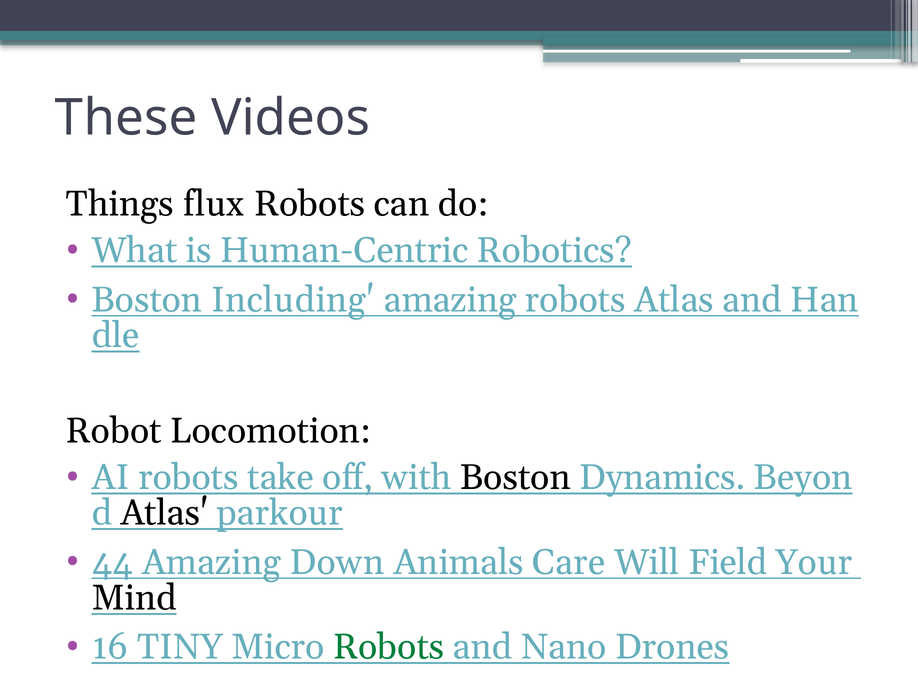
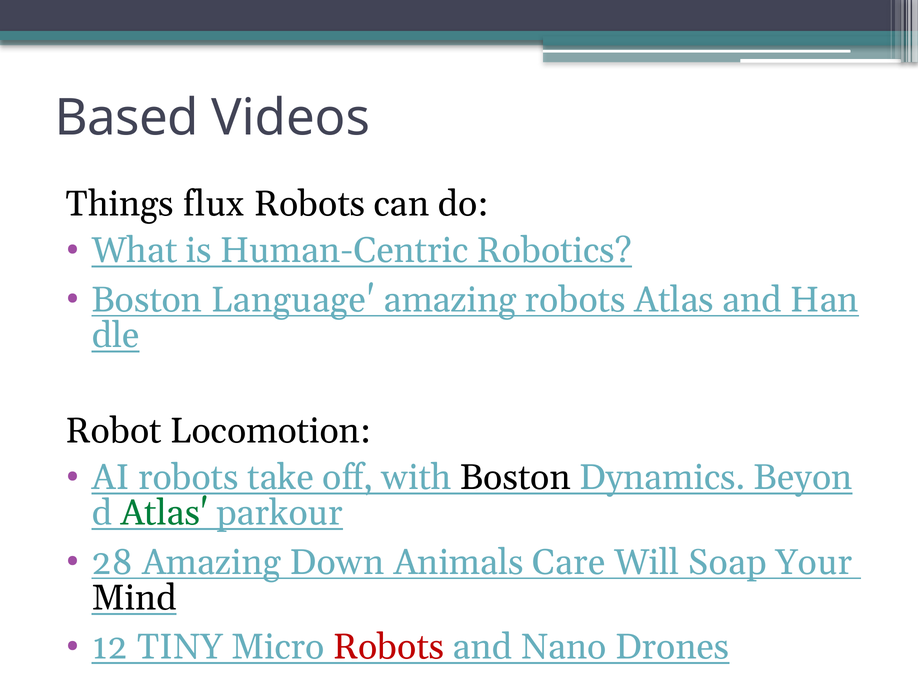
These: These -> Based
Including: Including -> Language
Atlas at (164, 514) colour: black -> green
44: 44 -> 28
Field: Field -> Soap
16: 16 -> 12
Robots at (389, 647) colour: green -> red
